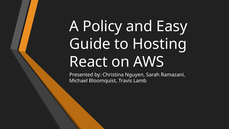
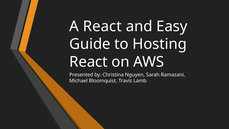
A Policy: Policy -> React
